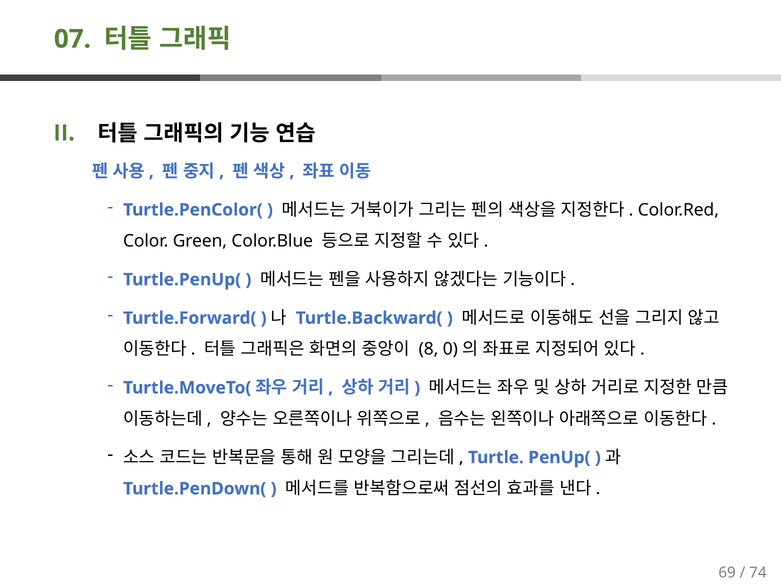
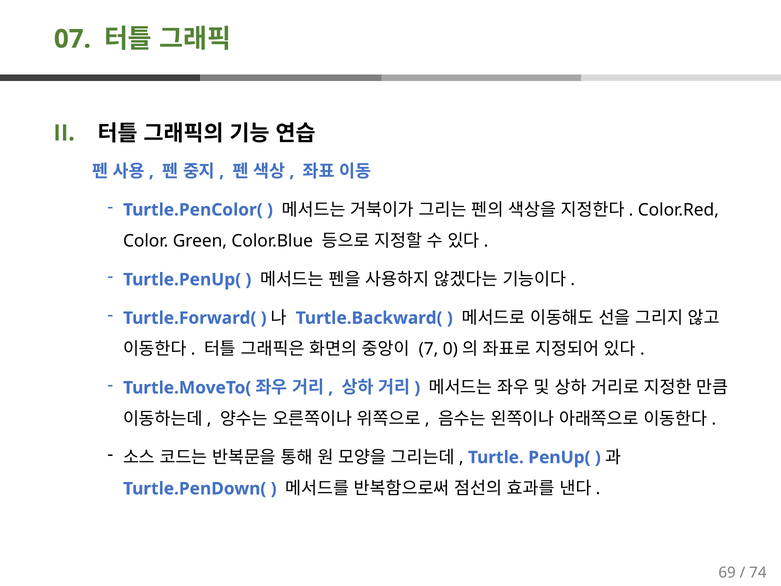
8: 8 -> 7
